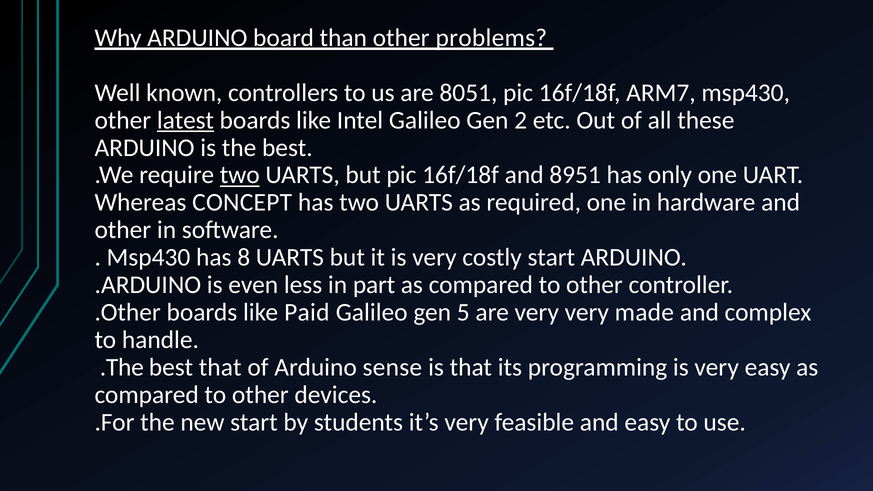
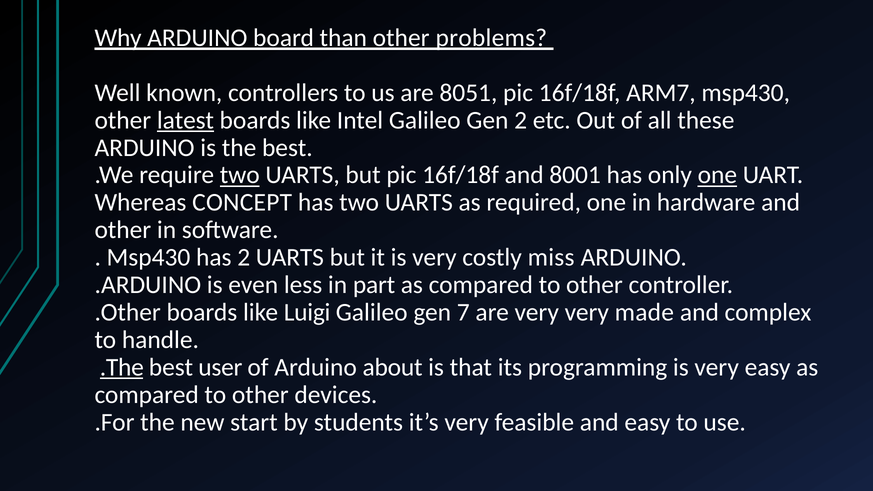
8951: 8951 -> 8001
one at (717, 175) underline: none -> present
has 8: 8 -> 2
costly start: start -> miss
Paid: Paid -> Luigi
5: 5 -> 7
.The underline: none -> present
best that: that -> user
sense: sense -> about
